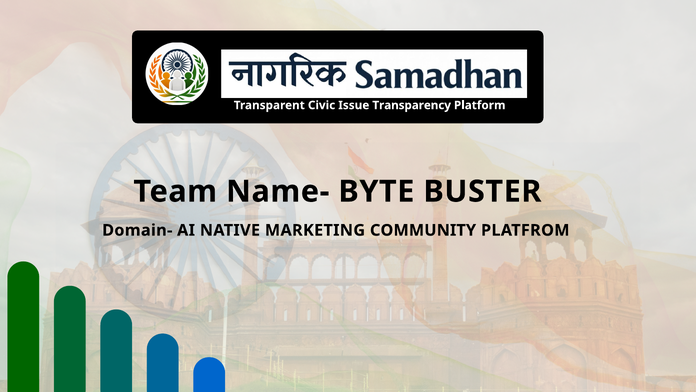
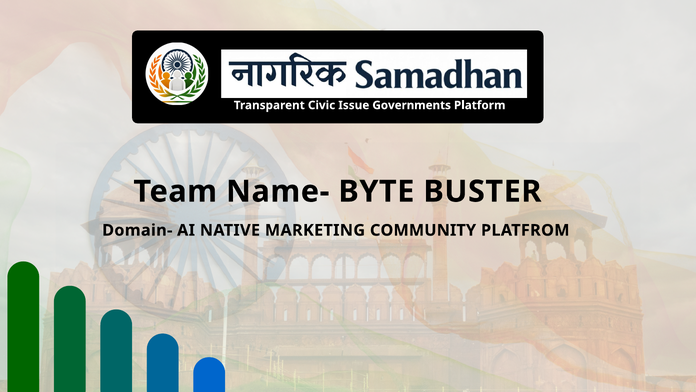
Transparency: Transparency -> Governments
